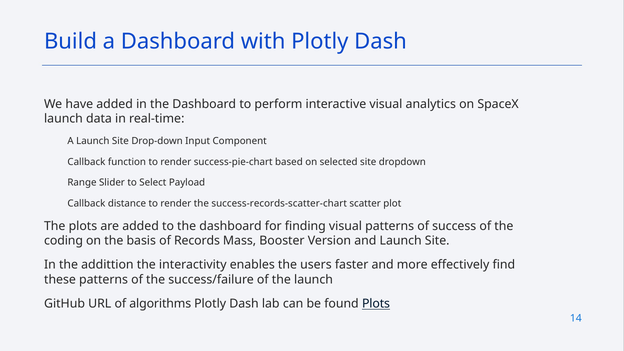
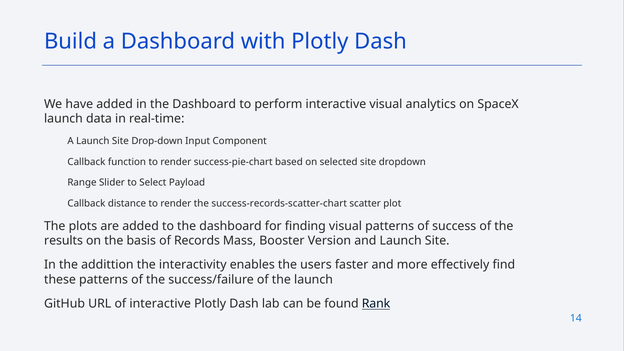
coding: coding -> results
of algorithms: algorithms -> interactive
found Plots: Plots -> Rank
